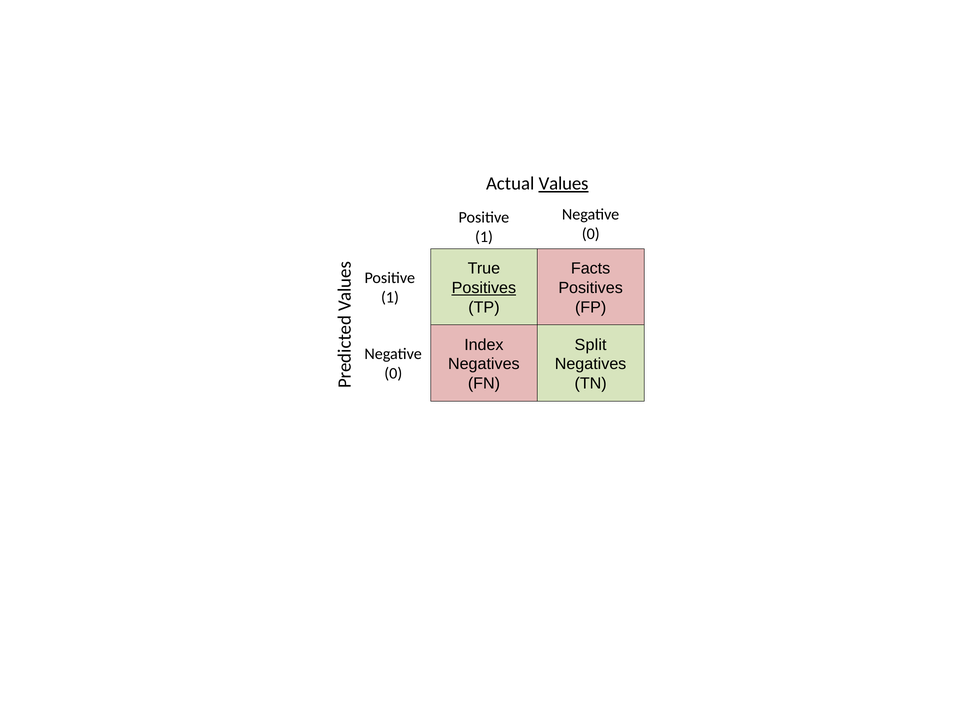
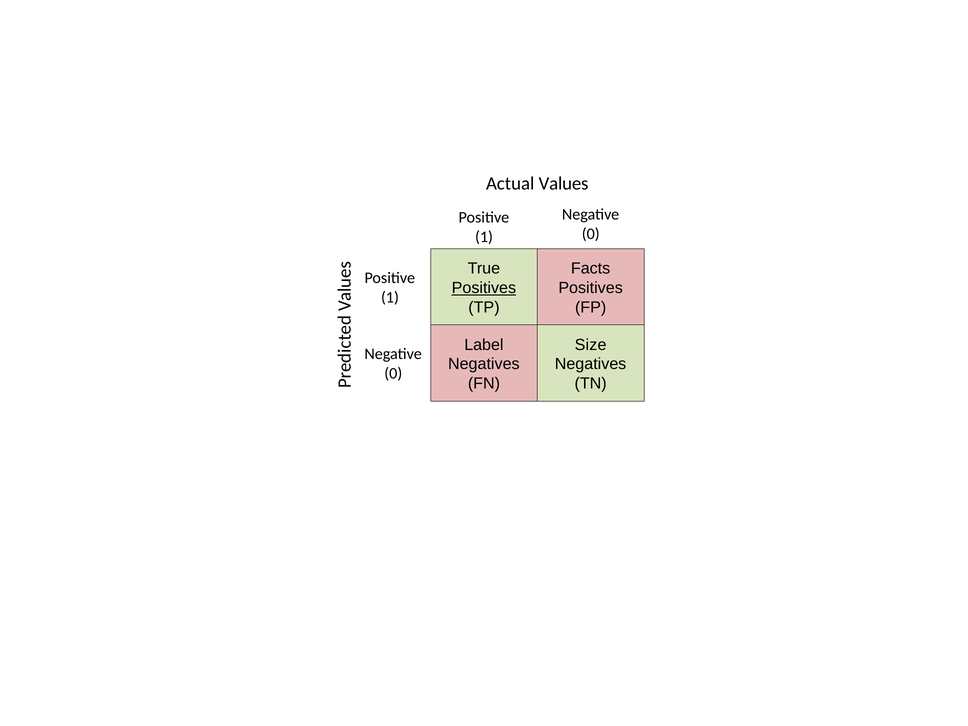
Values underline: present -> none
Index: Index -> Label
Split: Split -> Size
